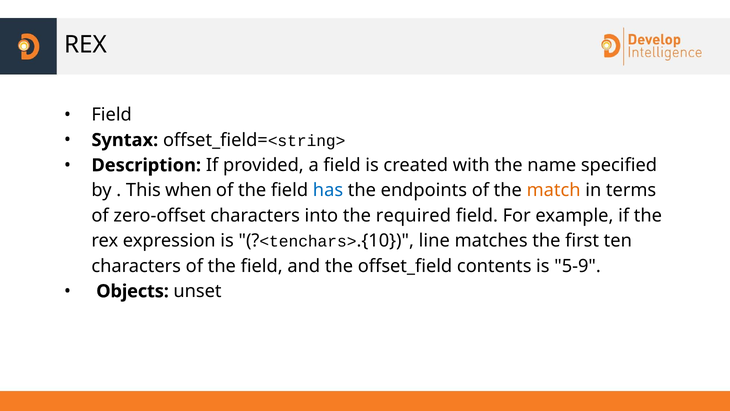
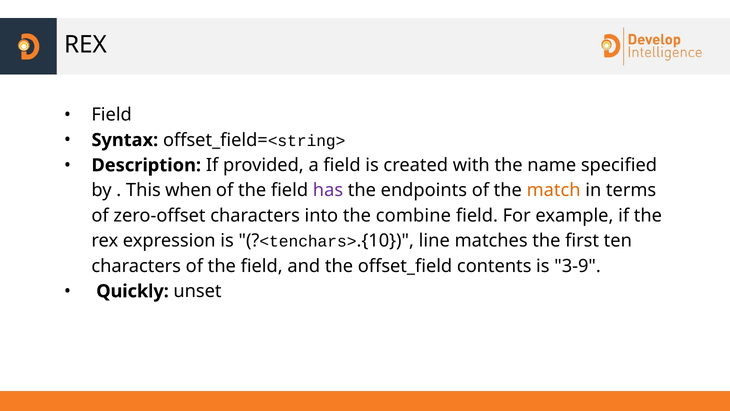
has colour: blue -> purple
required: required -> combine
5-9: 5-9 -> 3-9
Objects: Objects -> Quickly
